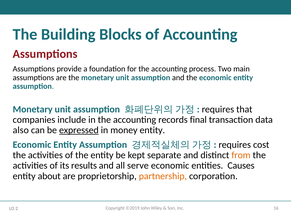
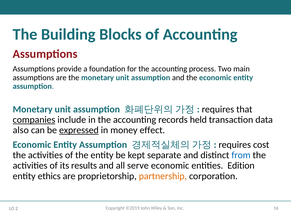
companies underline: none -> present
final: final -> held
money entity: entity -> effect
from colour: orange -> blue
Causes: Causes -> Edition
about: about -> ethics
